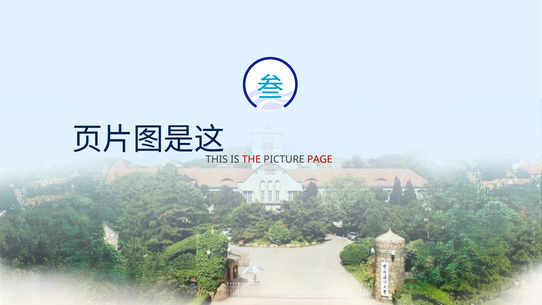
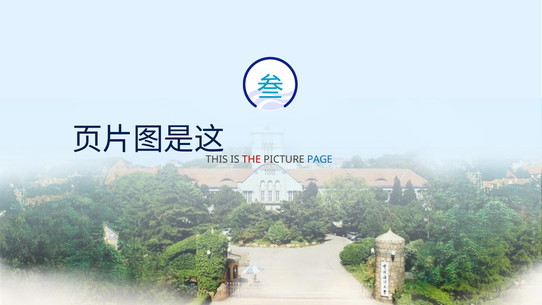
PAGE colour: red -> blue
